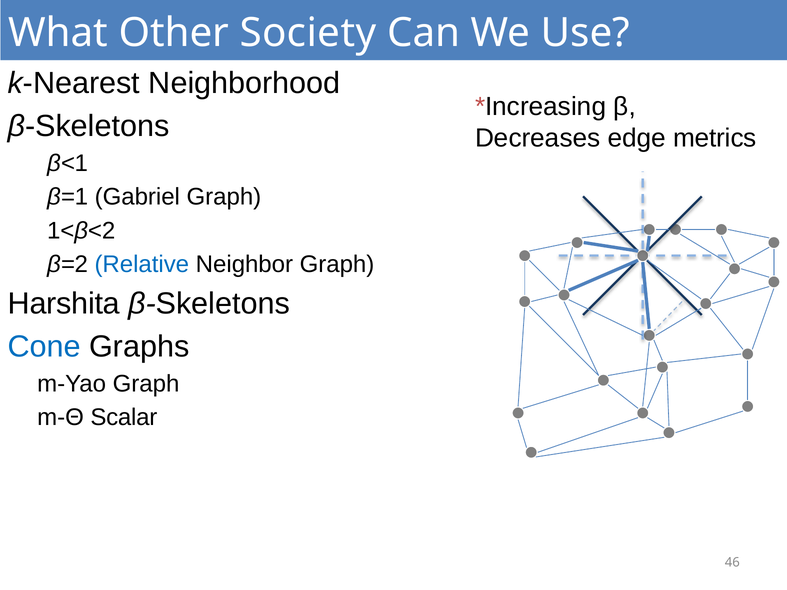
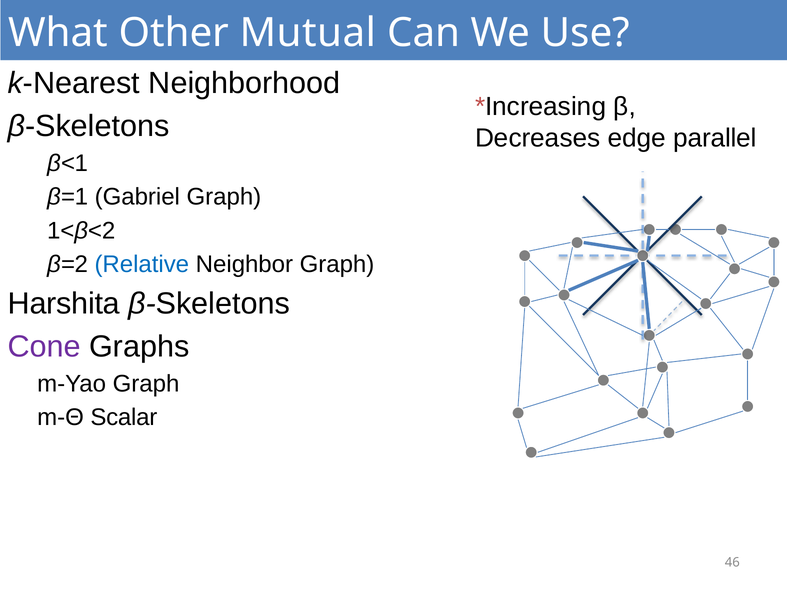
Society: Society -> Mutual
metrics: metrics -> parallel
Cone colour: blue -> purple
